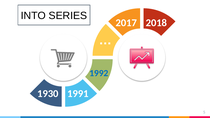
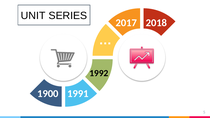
INTO: INTO -> UNIT
1992 colour: blue -> black
1930: 1930 -> 1900
